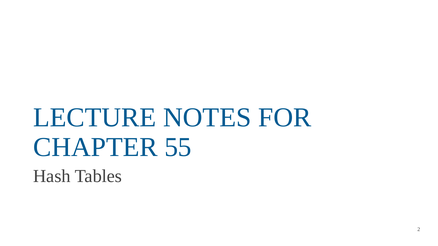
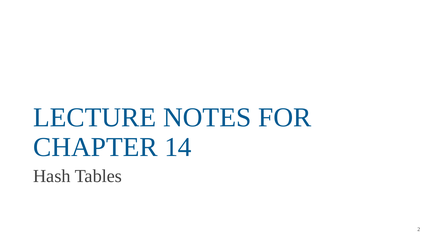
55: 55 -> 14
